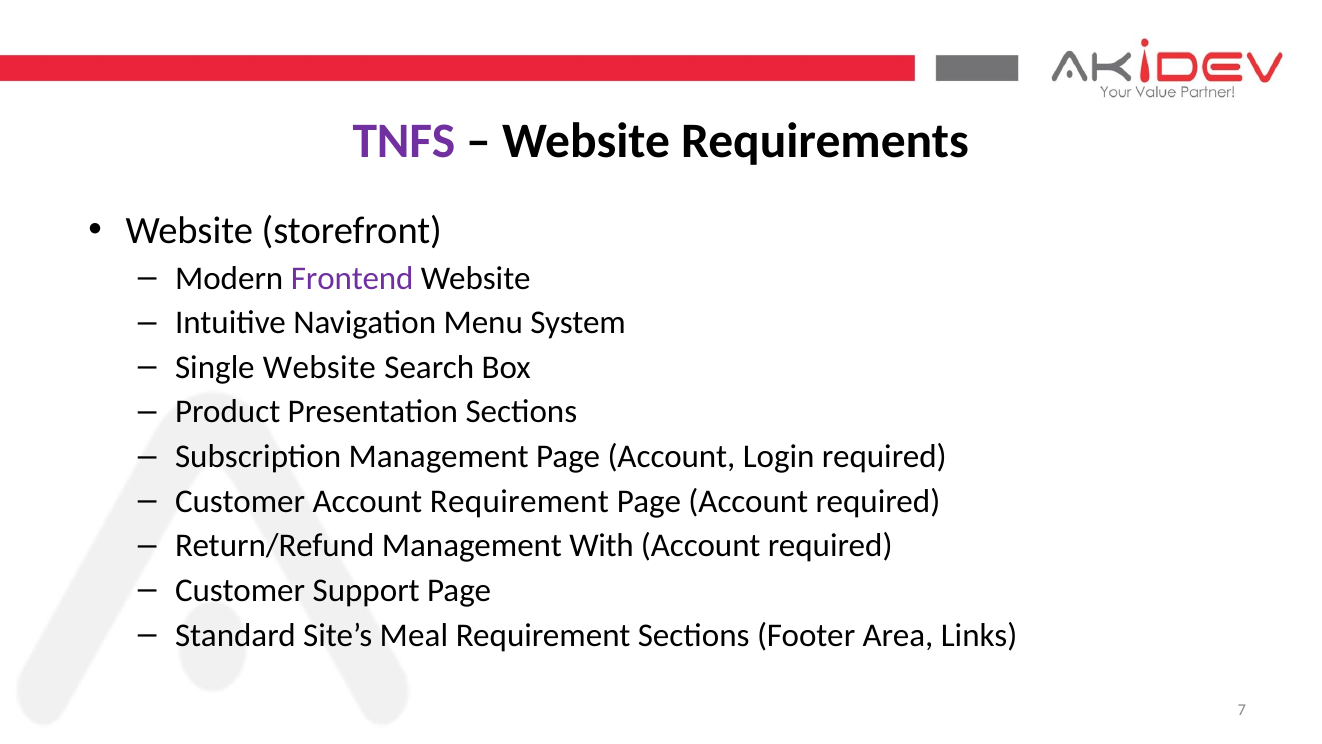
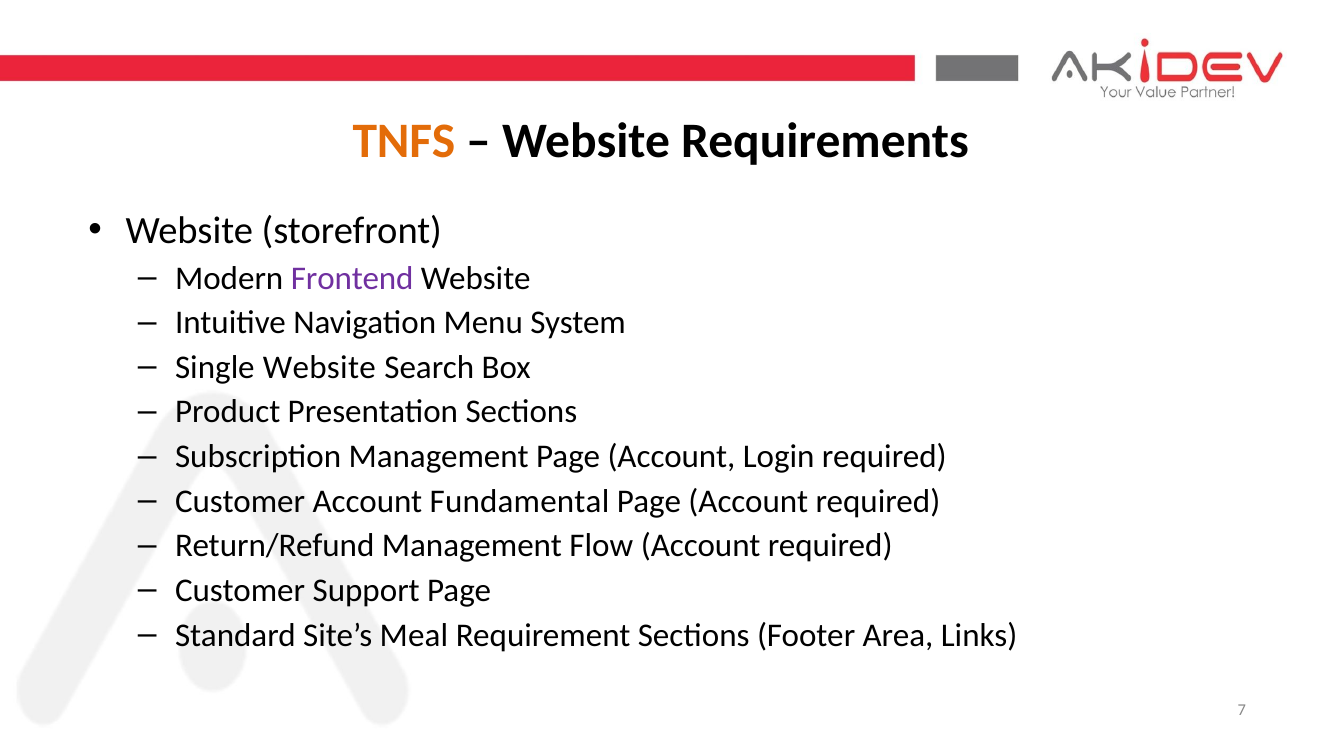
TNFS colour: purple -> orange
Account Requirement: Requirement -> Fundamental
With: With -> Flow
